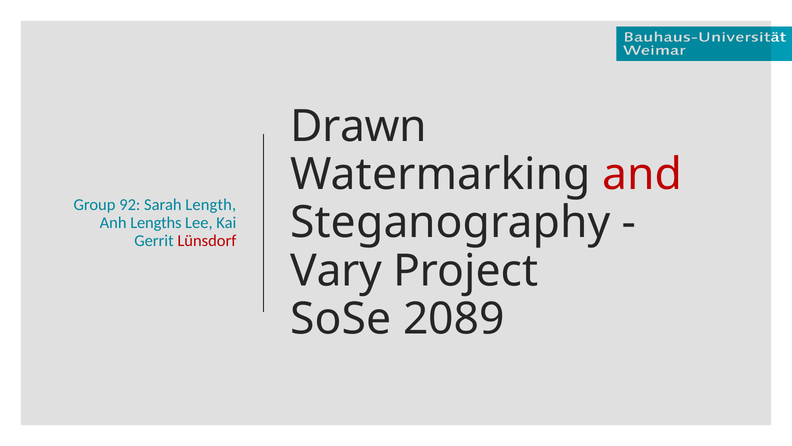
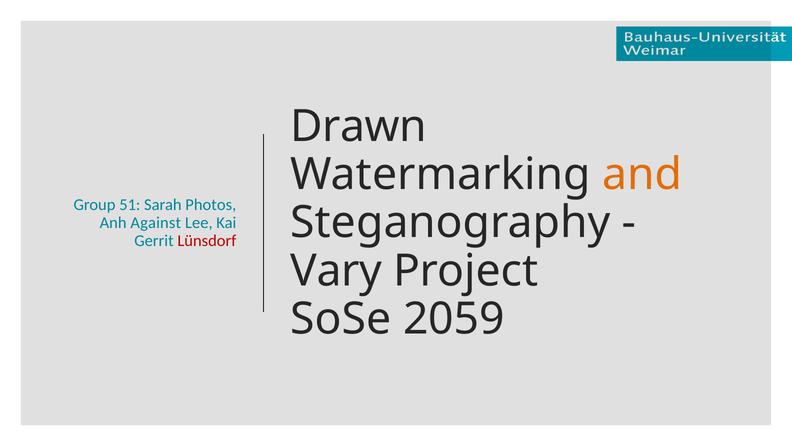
and colour: red -> orange
92: 92 -> 51
Length: Length -> Photos
Lengths: Lengths -> Against
2089: 2089 -> 2059
